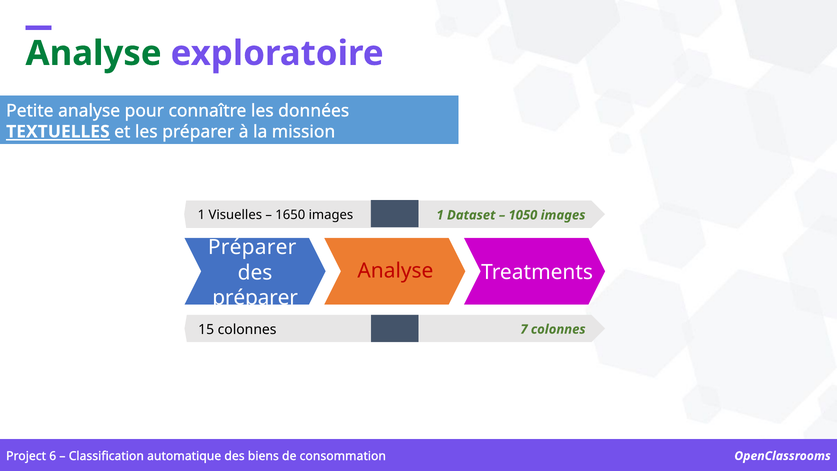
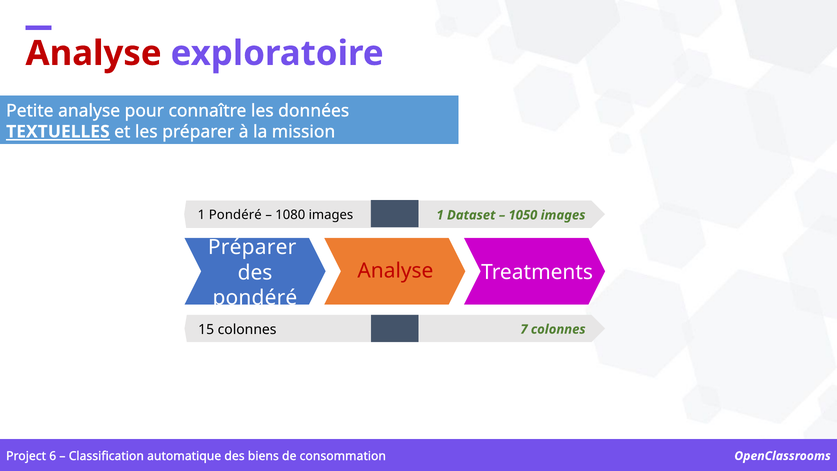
Analyse at (94, 53) colour: green -> red
1 Visuelles: Visuelles -> Pondéré
1650: 1650 -> 1080
préparer at (255, 298): préparer -> pondéré
